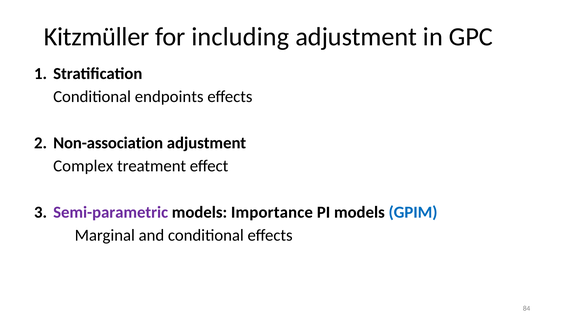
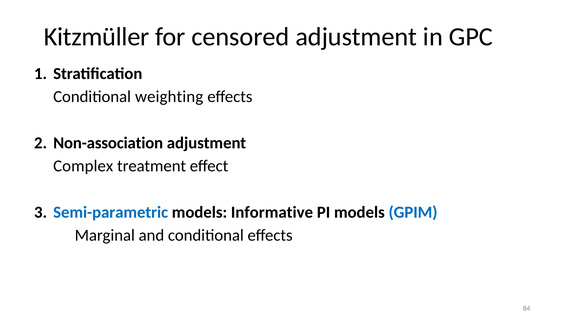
including: including -> censored
endpoints: endpoints -> weighting
Semi-parametric colour: purple -> blue
Importance: Importance -> Informative
